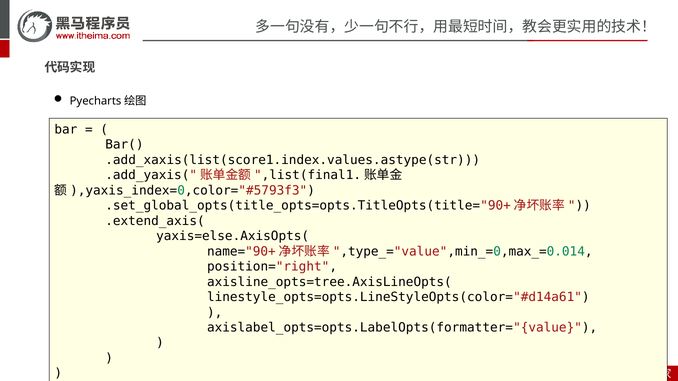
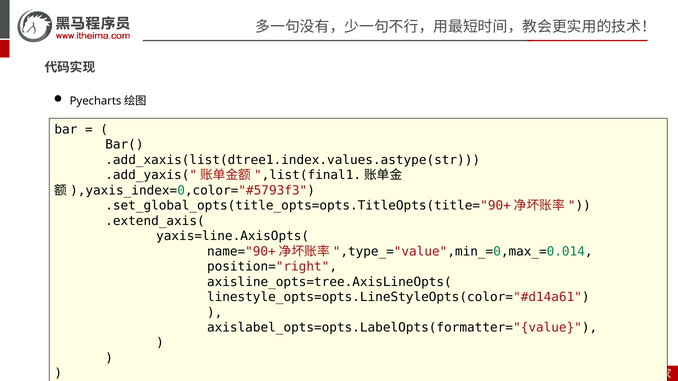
.add_xaxis(list(score1.index.values.astype(str: .add_xaxis(list(score1.index.values.astype(str -> .add_xaxis(list(dtree1.index.values.astype(str
yaxis=else.AxisOpts(: yaxis=else.AxisOpts( -> yaxis=line.AxisOpts(
